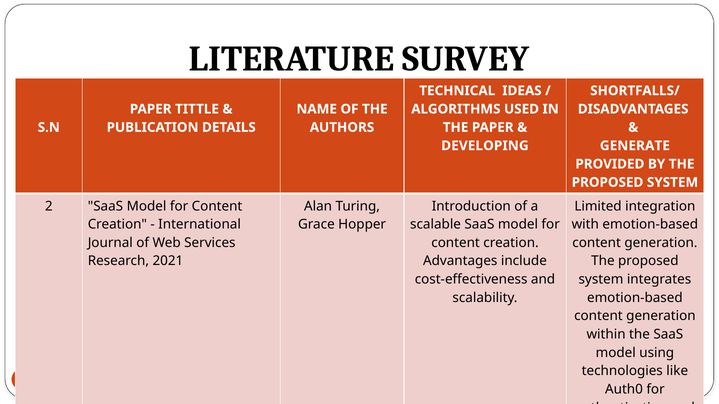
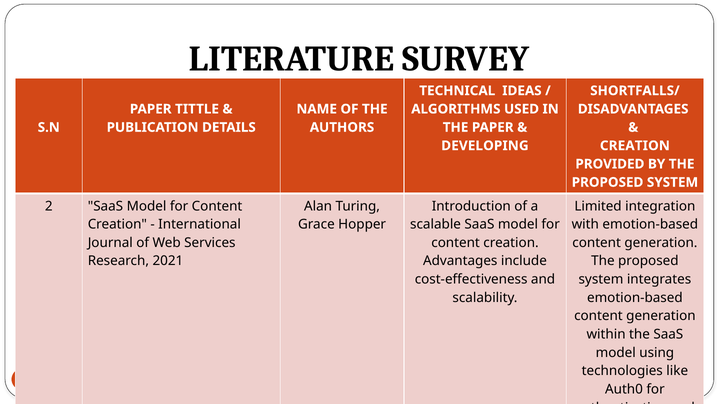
GENERATE at (635, 146): GENERATE -> CREATION
